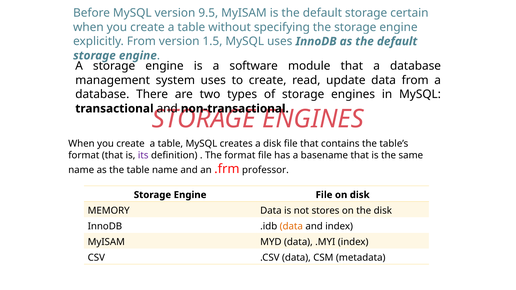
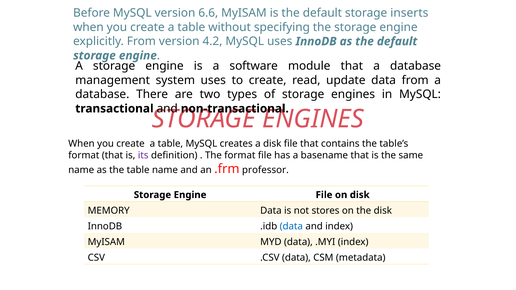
9.5: 9.5 -> 6.6
certain: certain -> inserts
1.5: 1.5 -> 4.2
data at (291, 226) colour: orange -> blue
